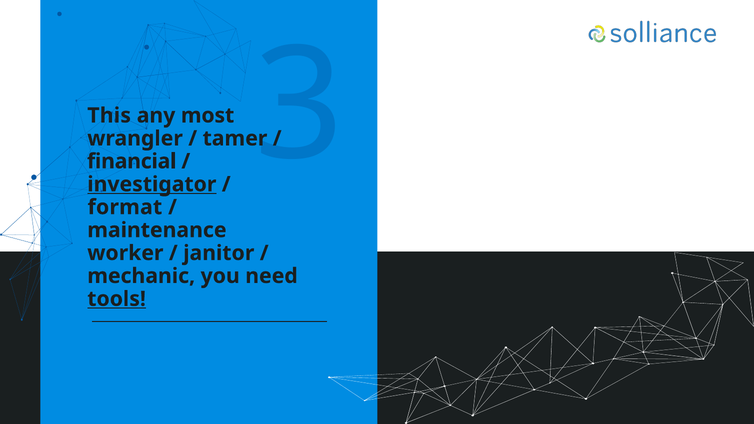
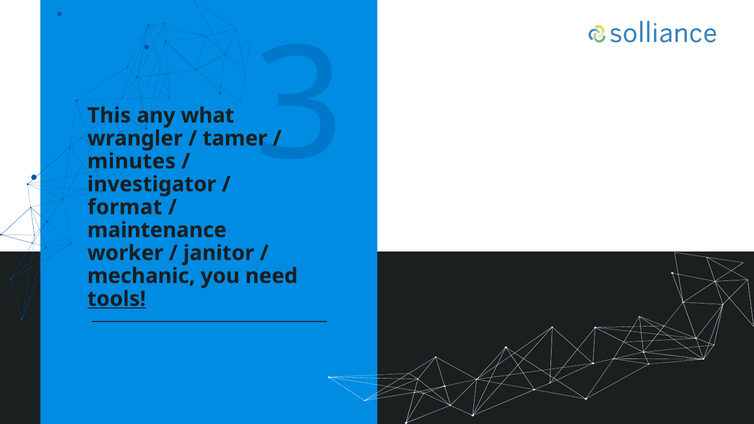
most: most -> what
financial: financial -> minutes
investigator underline: present -> none
